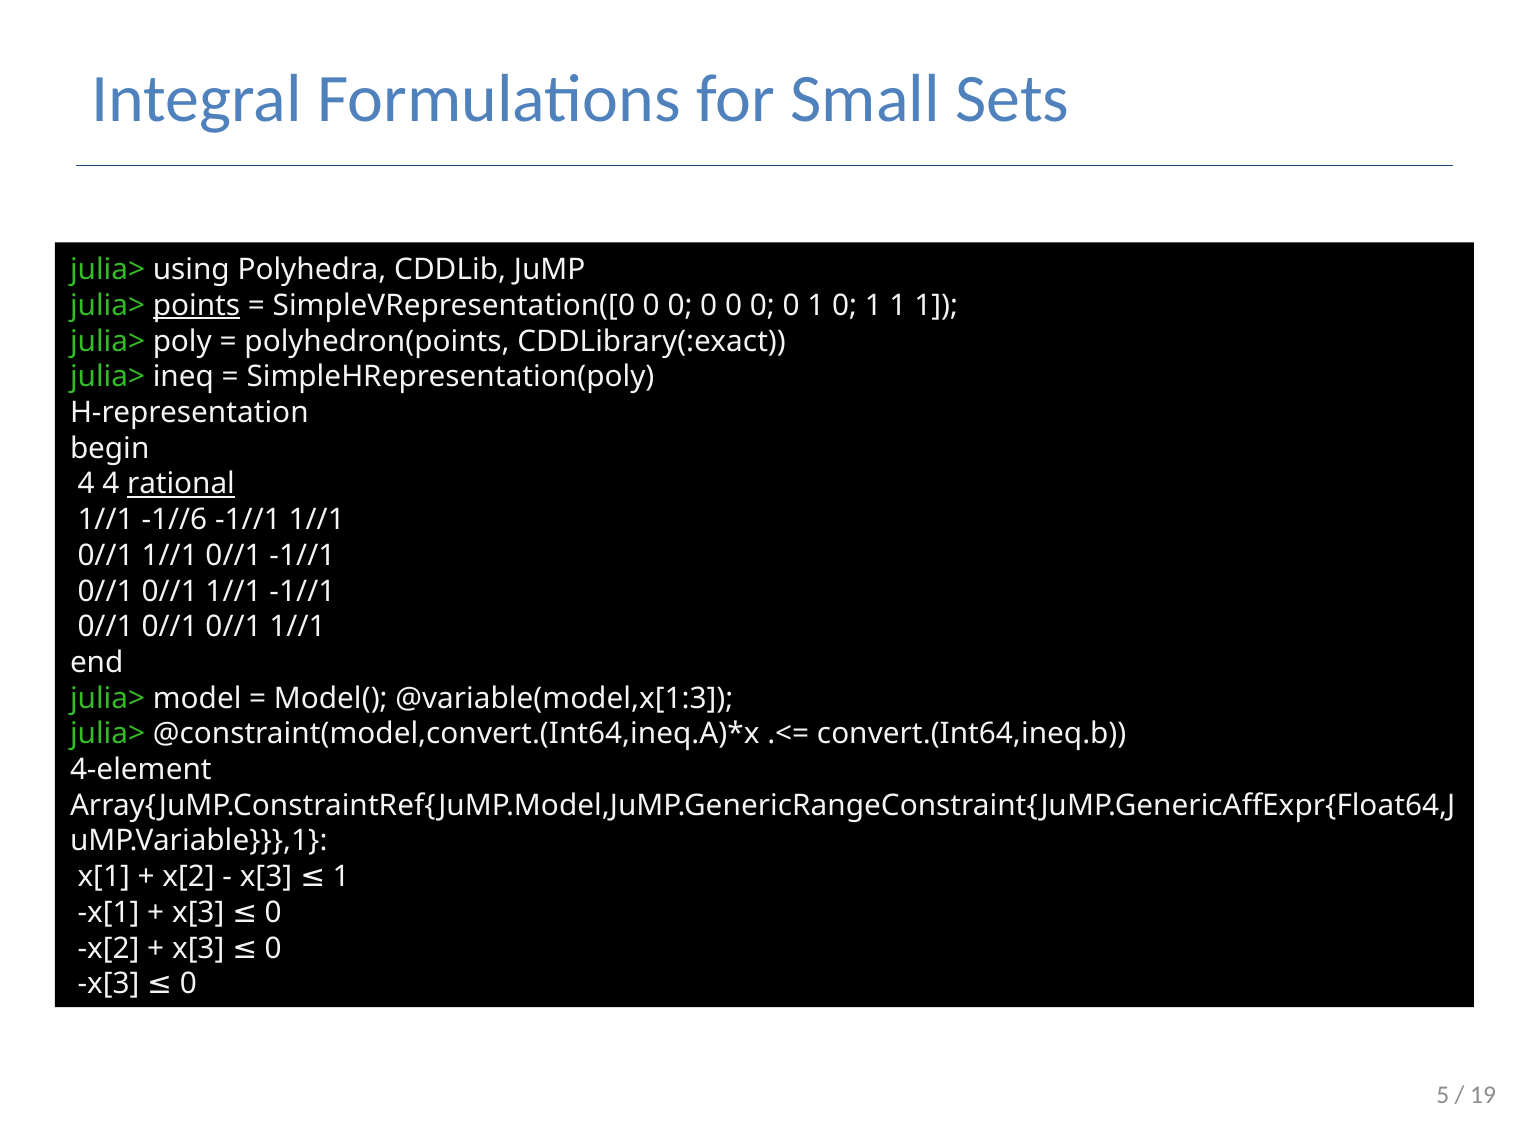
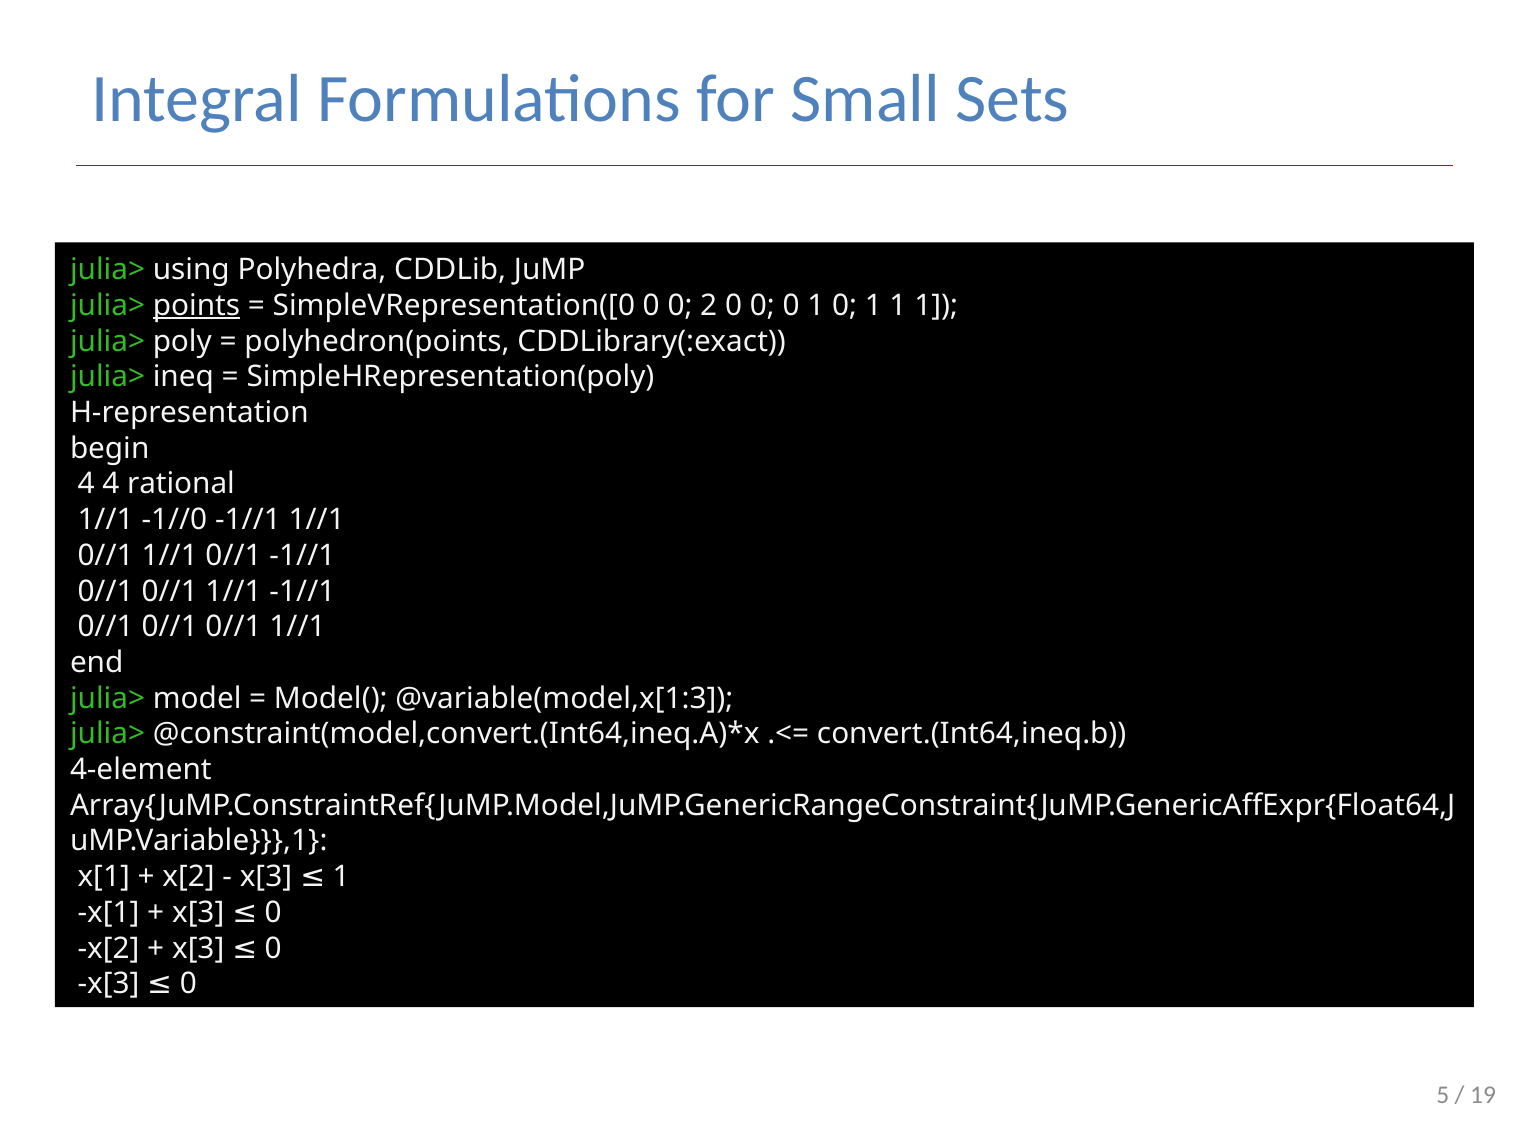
SimpleVRepresentation([0 0 0 0: 0 -> 2
rational underline: present -> none
-1//6: -1//6 -> -1//0
